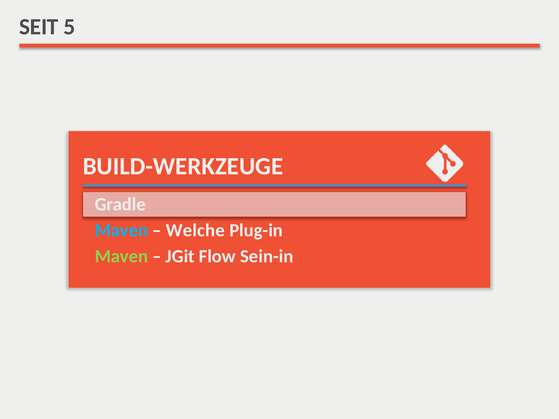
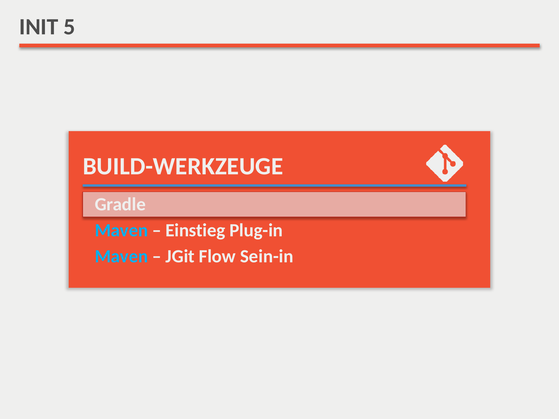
SEIT: SEIT -> INIT
Welche: Welche -> Einstieg
Maven at (121, 257) colour: light green -> light blue
